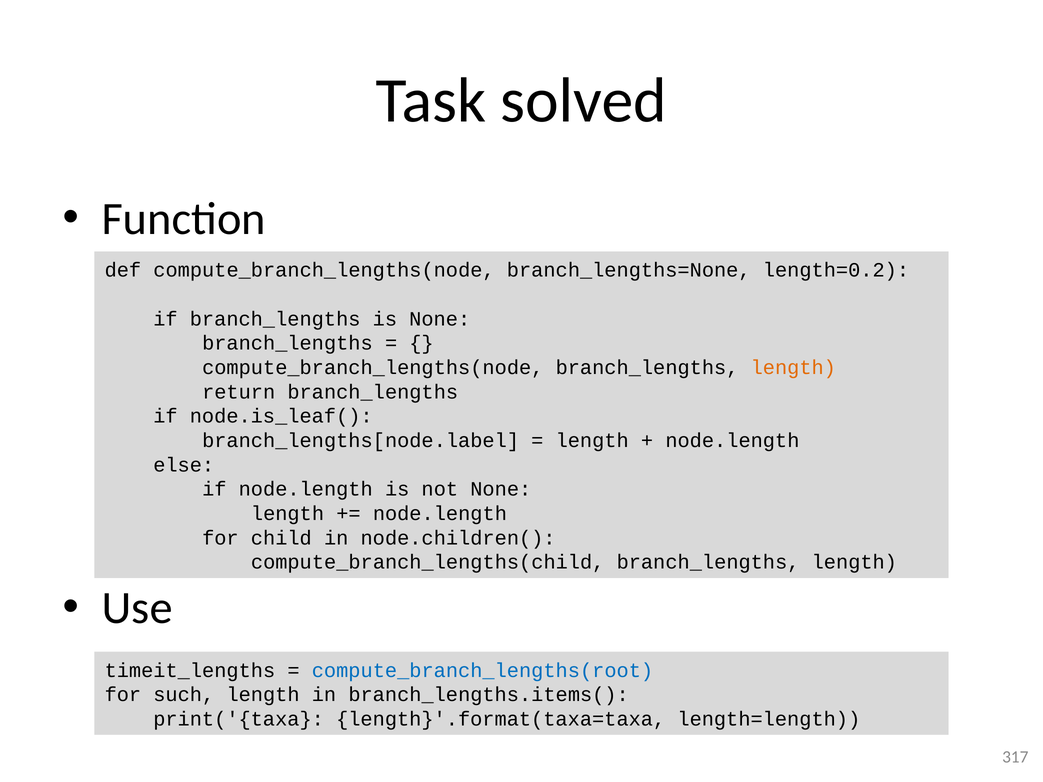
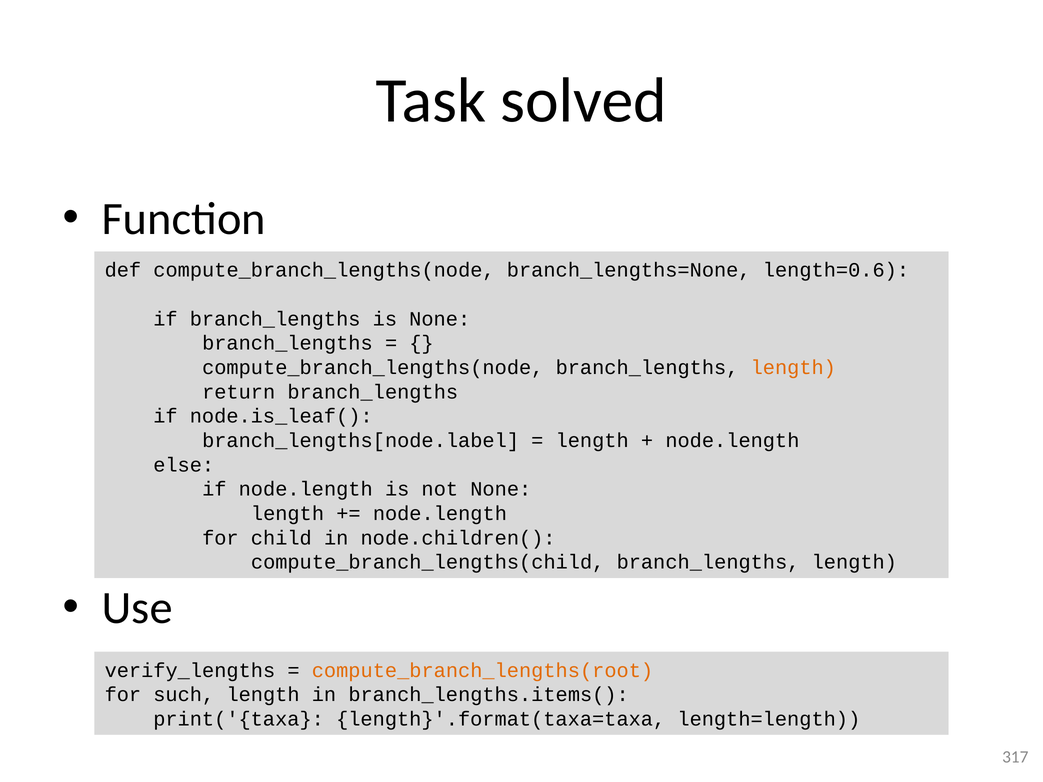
length=0.2: length=0.2 -> length=0.6
timeit_lengths: timeit_lengths -> verify_lengths
compute_branch_lengths(root colour: blue -> orange
